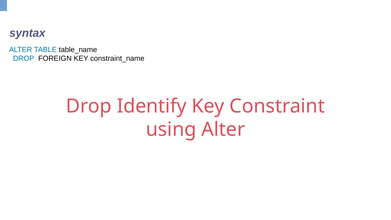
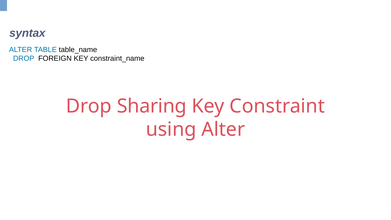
Identify: Identify -> Sharing
